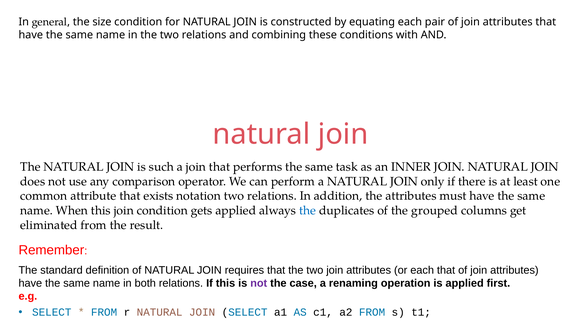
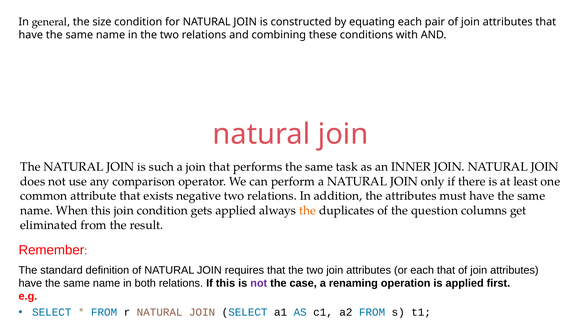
notation: notation -> negative
the at (307, 210) colour: blue -> orange
grouped: grouped -> question
